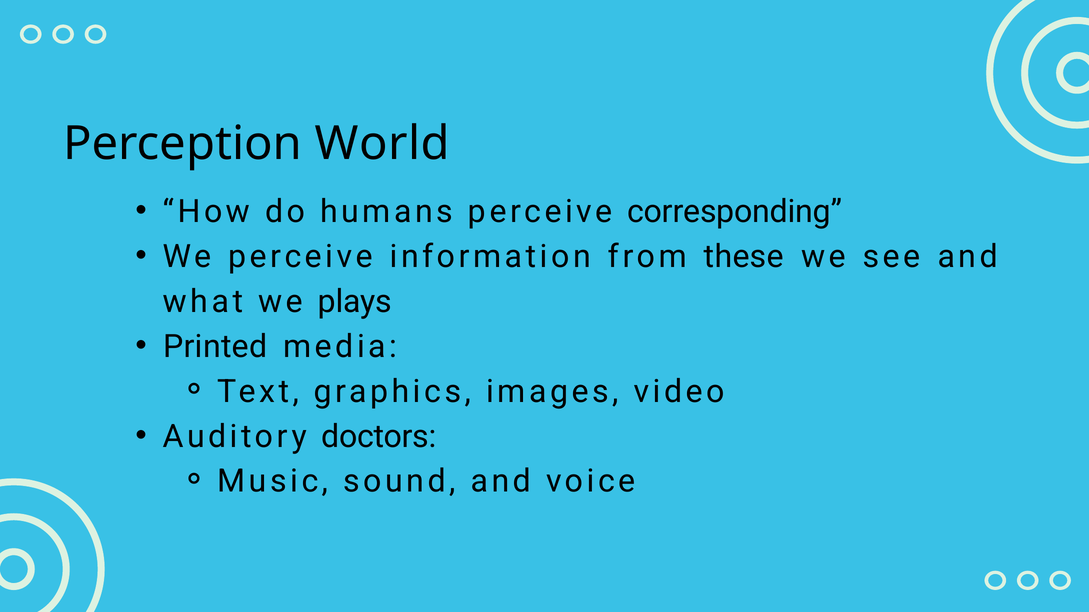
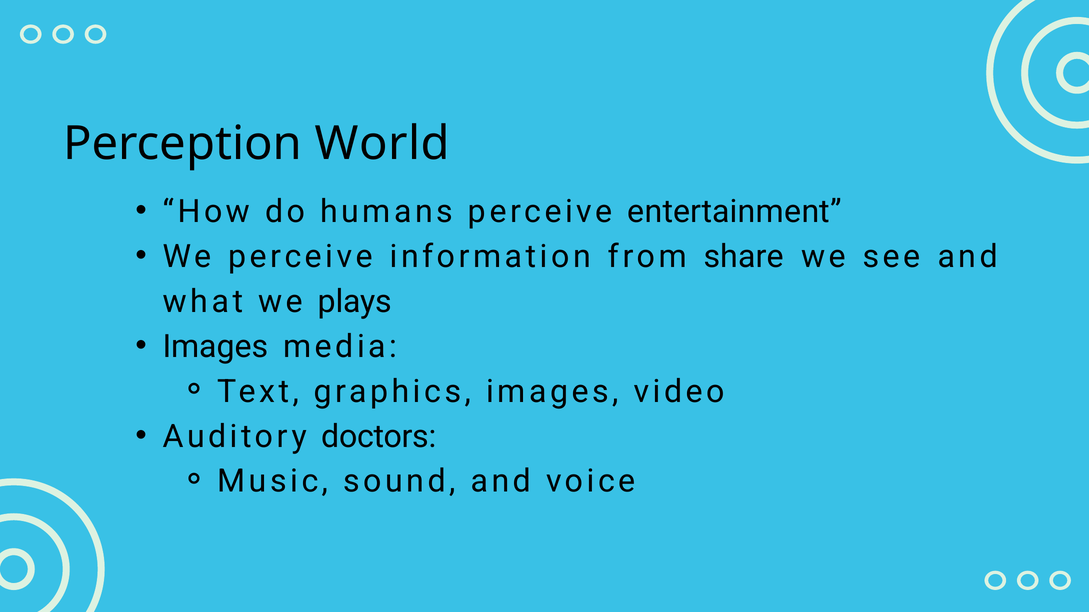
corresponding: corresponding -> entertainment
these: these -> share
Printed at (215, 347): Printed -> Images
